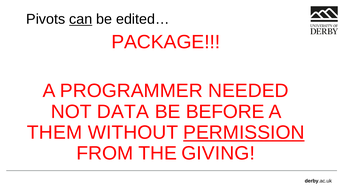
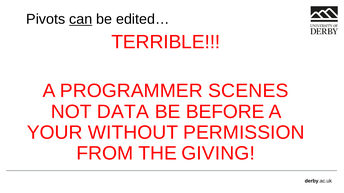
PACKAGE: PACKAGE -> TERRIBLE
NEEDED: NEEDED -> SCENES
THEM: THEM -> YOUR
PERMISSION underline: present -> none
